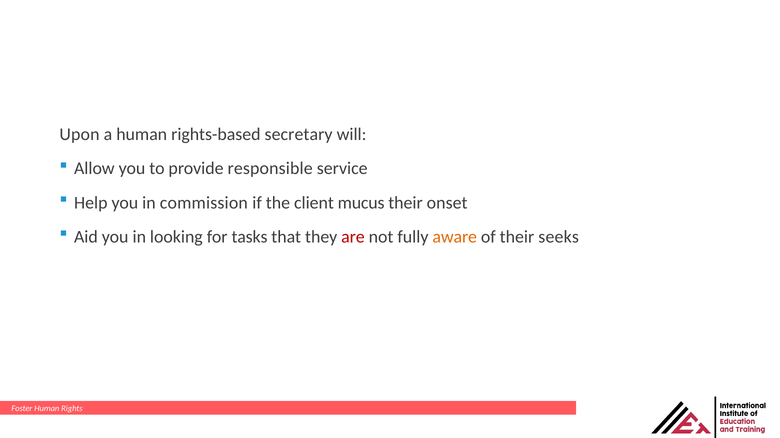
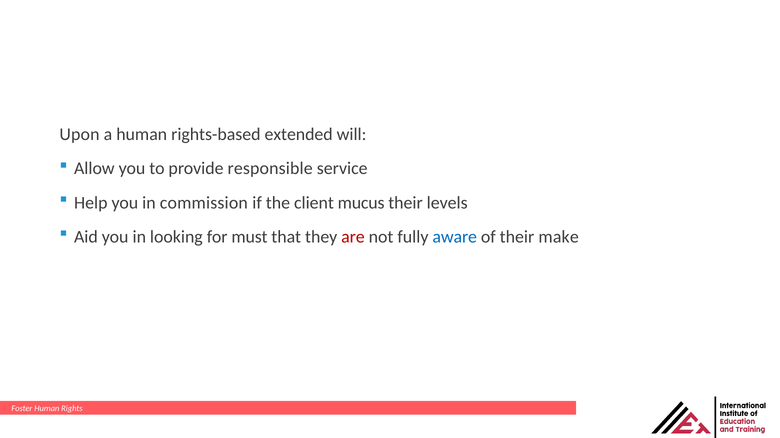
secretary: secretary -> extended
onset: onset -> levels
tasks: tasks -> must
aware colour: orange -> blue
seeks: seeks -> make
